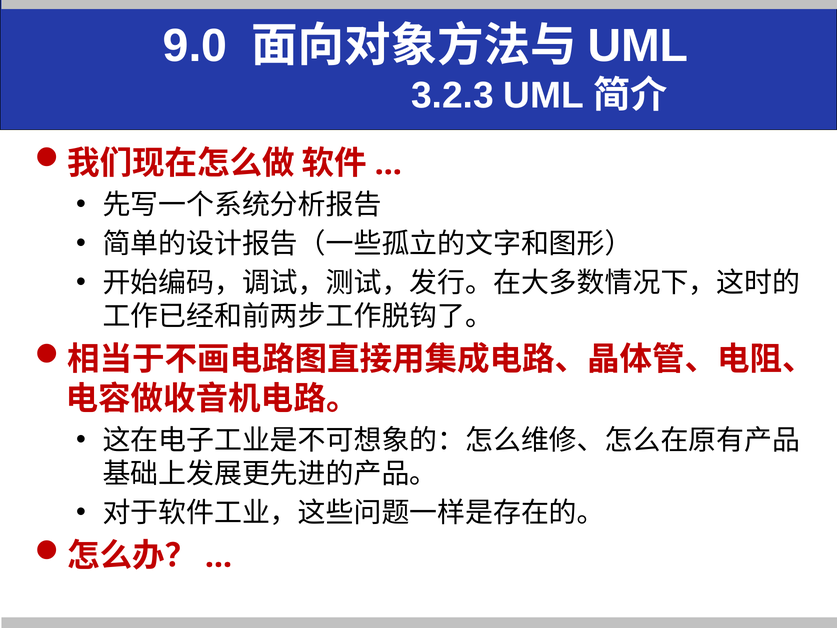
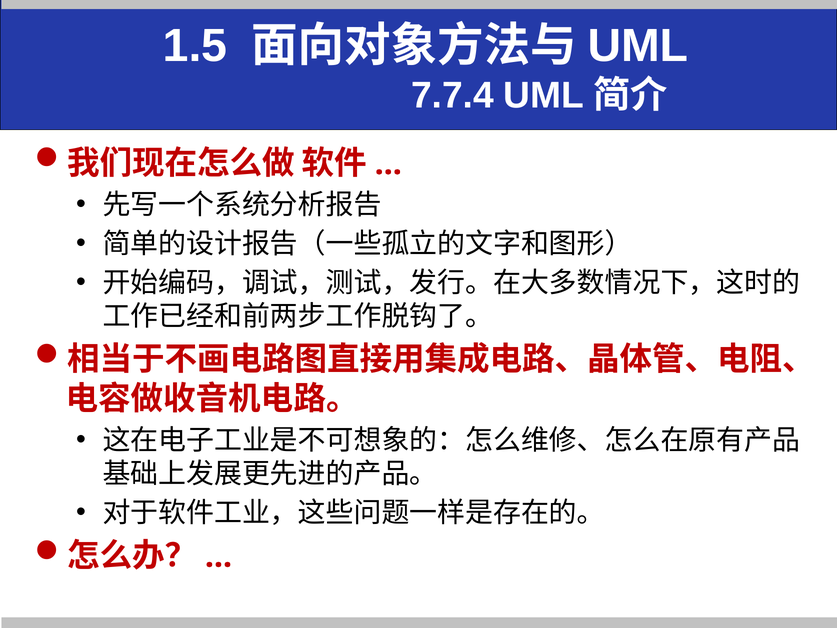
9.0: 9.0 -> 1.5
3.2.3: 3.2.3 -> 7.7.4
